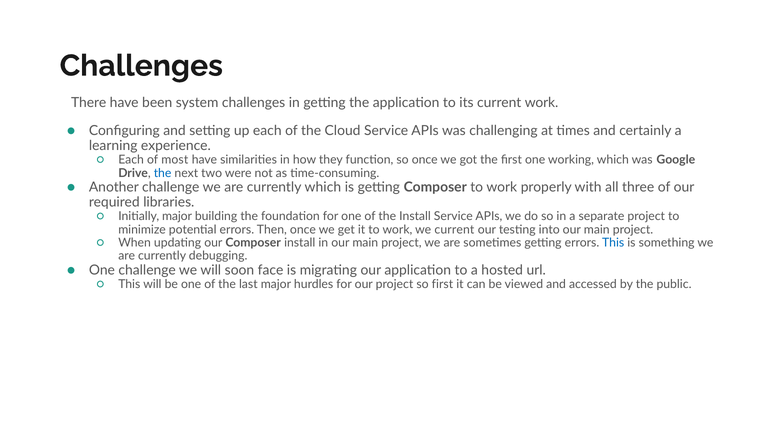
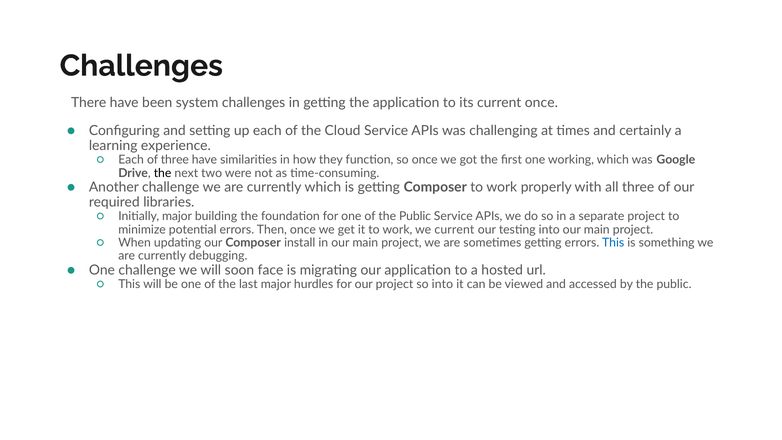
current work: work -> once
of most: most -> three
the at (163, 173) colour: blue -> black
of the Install: Install -> Public
so first: first -> into
